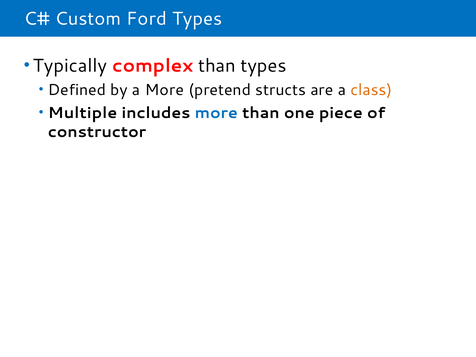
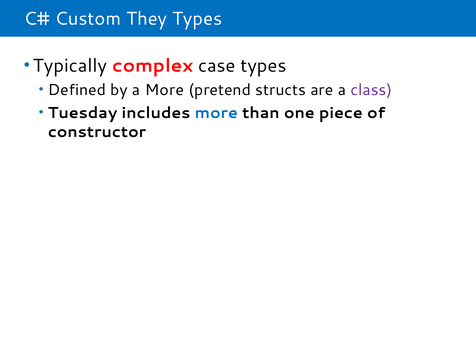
Ford: Ford -> They
complex than: than -> case
class colour: orange -> purple
Multiple: Multiple -> Tuesday
